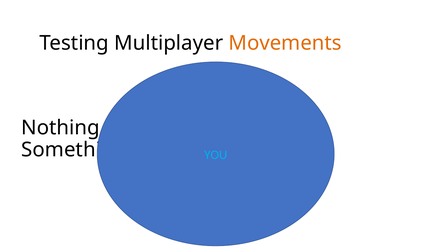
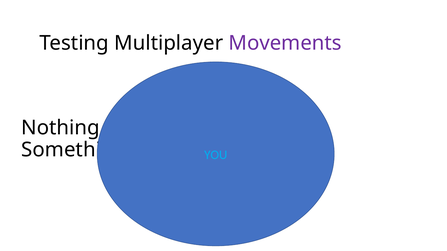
Movements colour: orange -> purple
